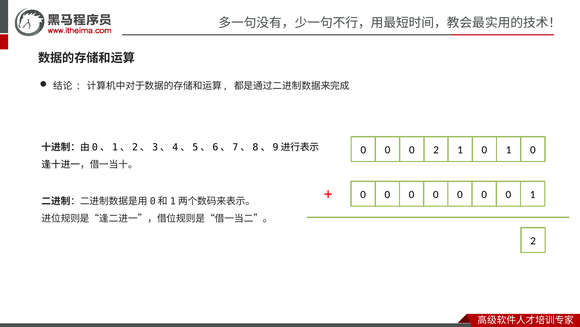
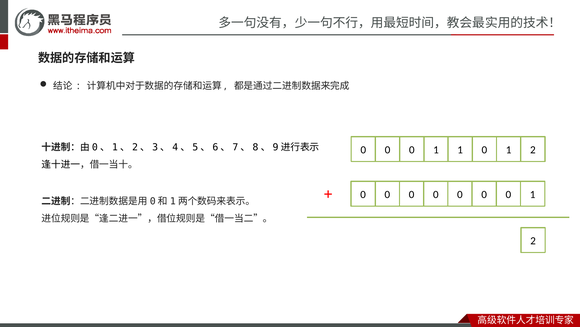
2 at (436, 150): 2 -> 1
0 1 0: 0 -> 2
